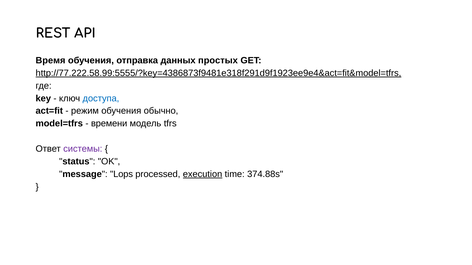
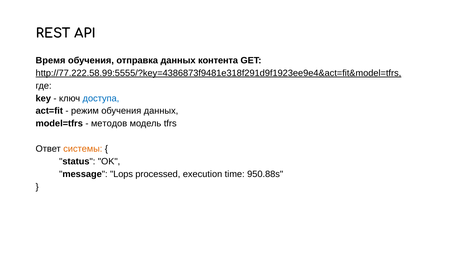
простых: простых -> контента
обучения обычно: обычно -> данных
времени: времени -> методов
системы colour: purple -> orange
execution underline: present -> none
374.88s: 374.88s -> 950.88s
